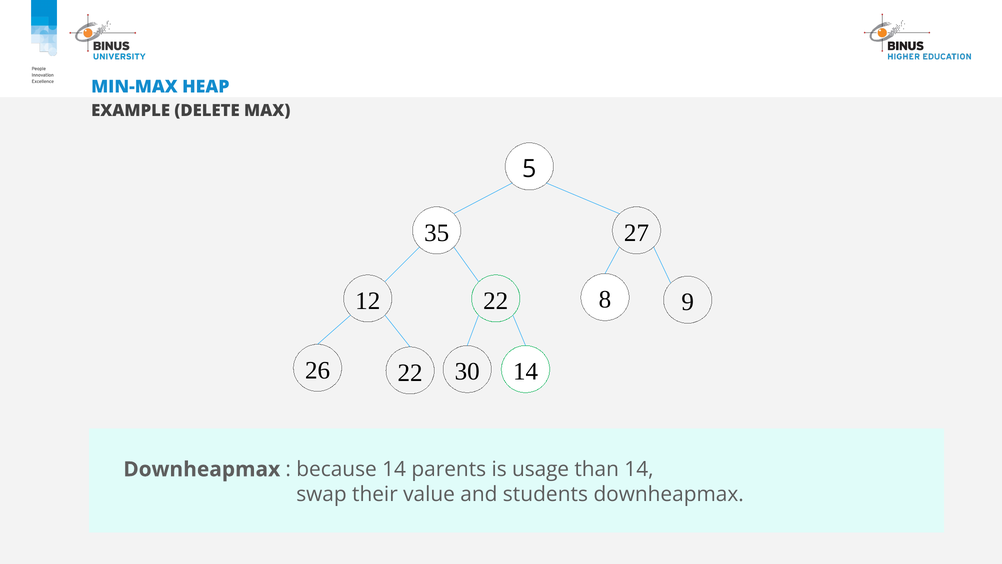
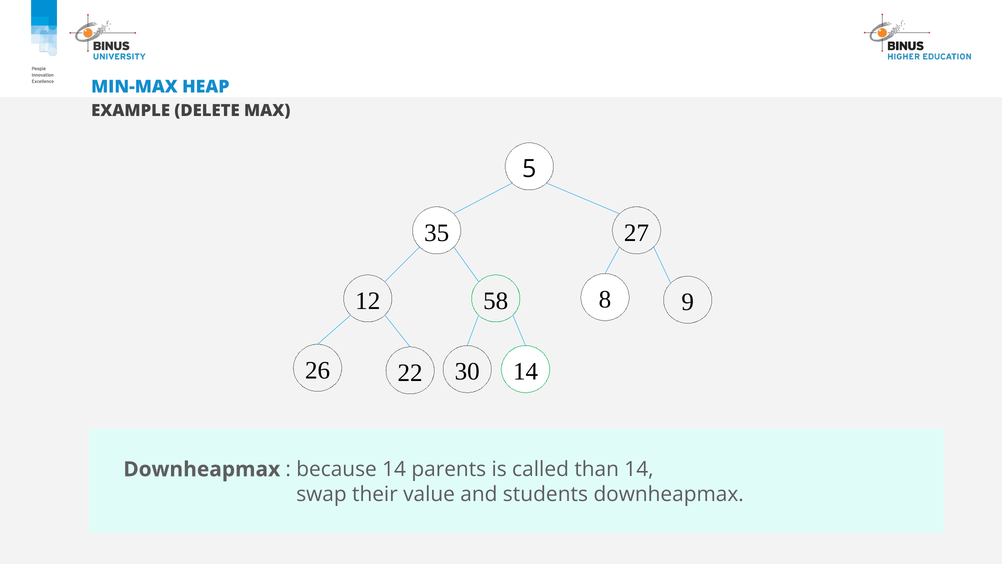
12 22: 22 -> 58
usage: usage -> called
